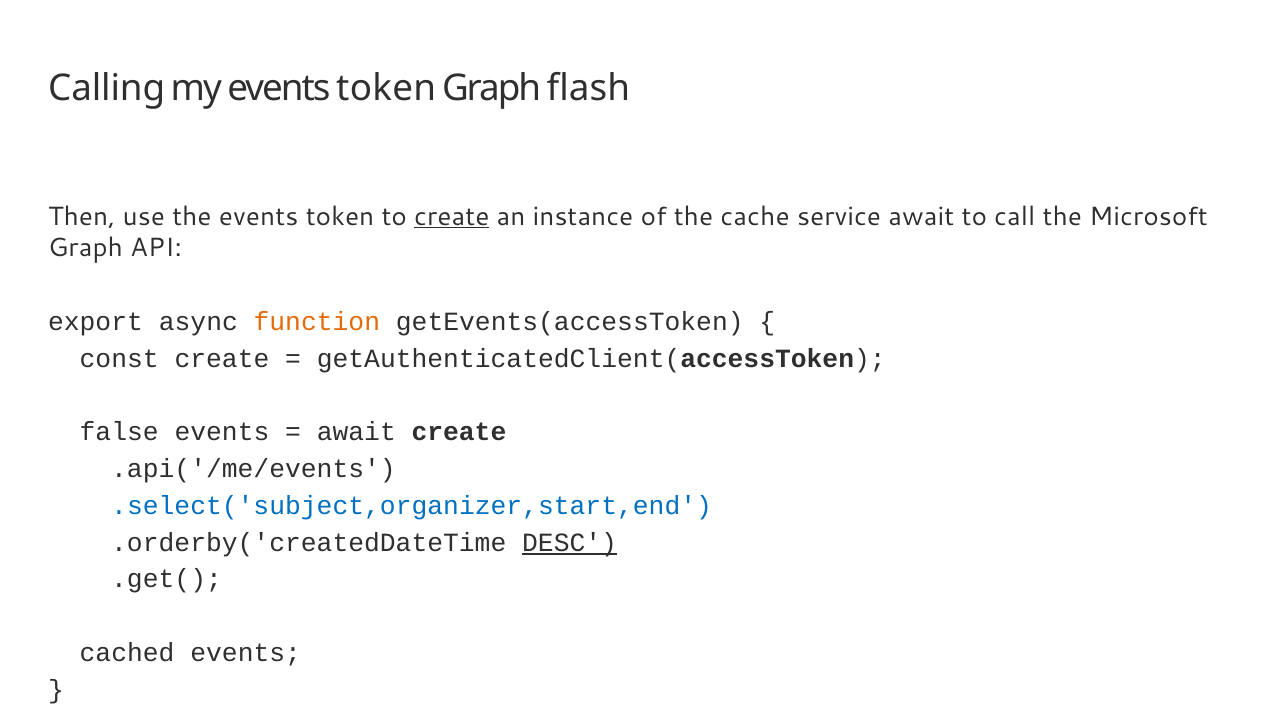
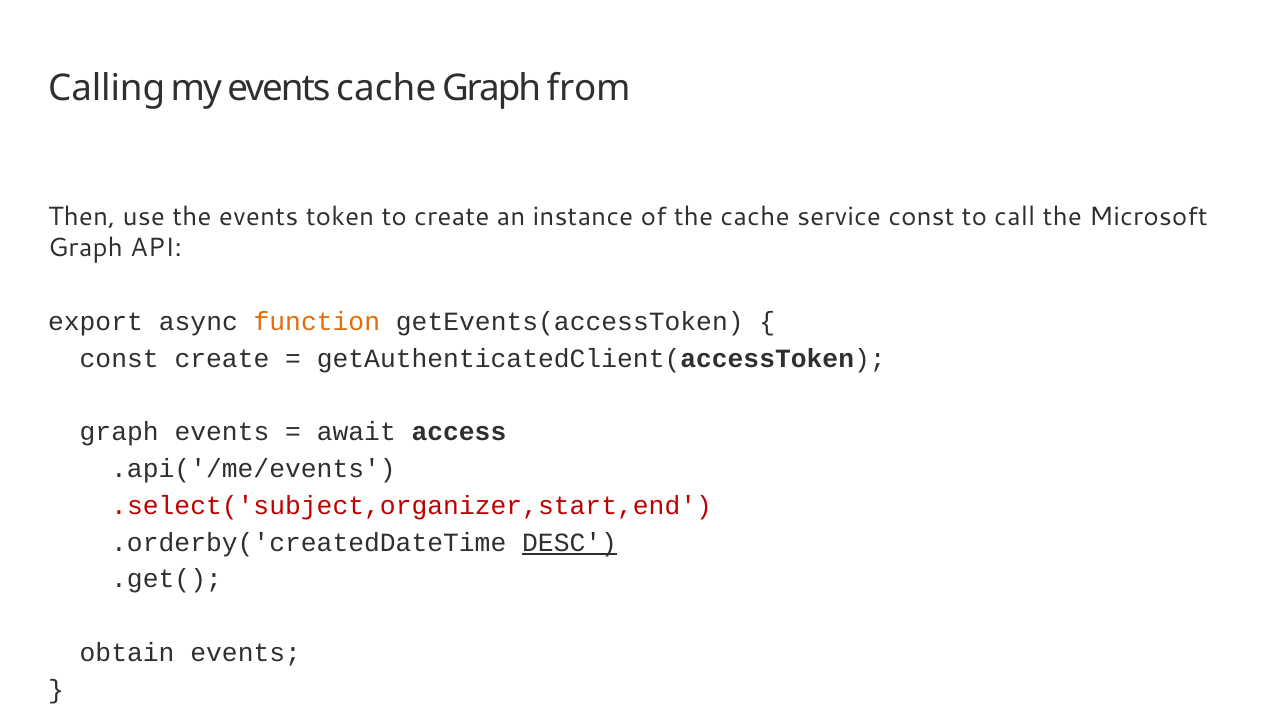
my events token: token -> cache
flash: flash -> from
create at (452, 216) underline: present -> none
service await: await -> const
false at (119, 432): false -> graph
await create: create -> access
.select('subject,organizer,start,end colour: blue -> red
cached: cached -> obtain
